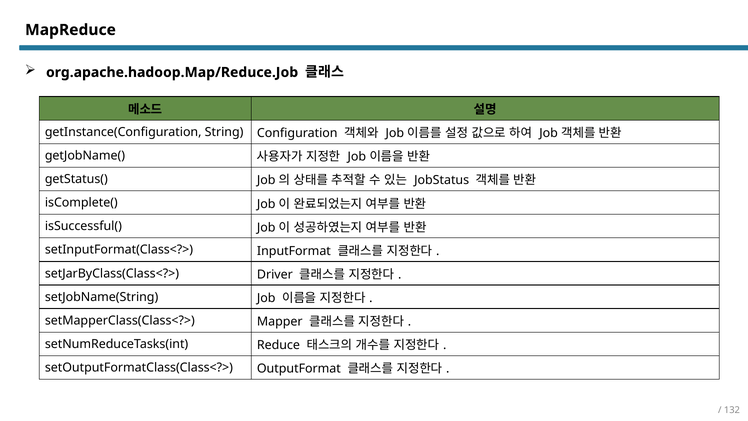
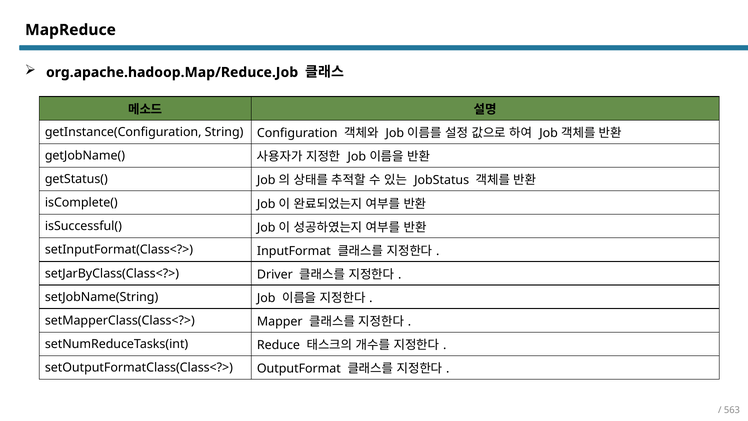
132: 132 -> 563
